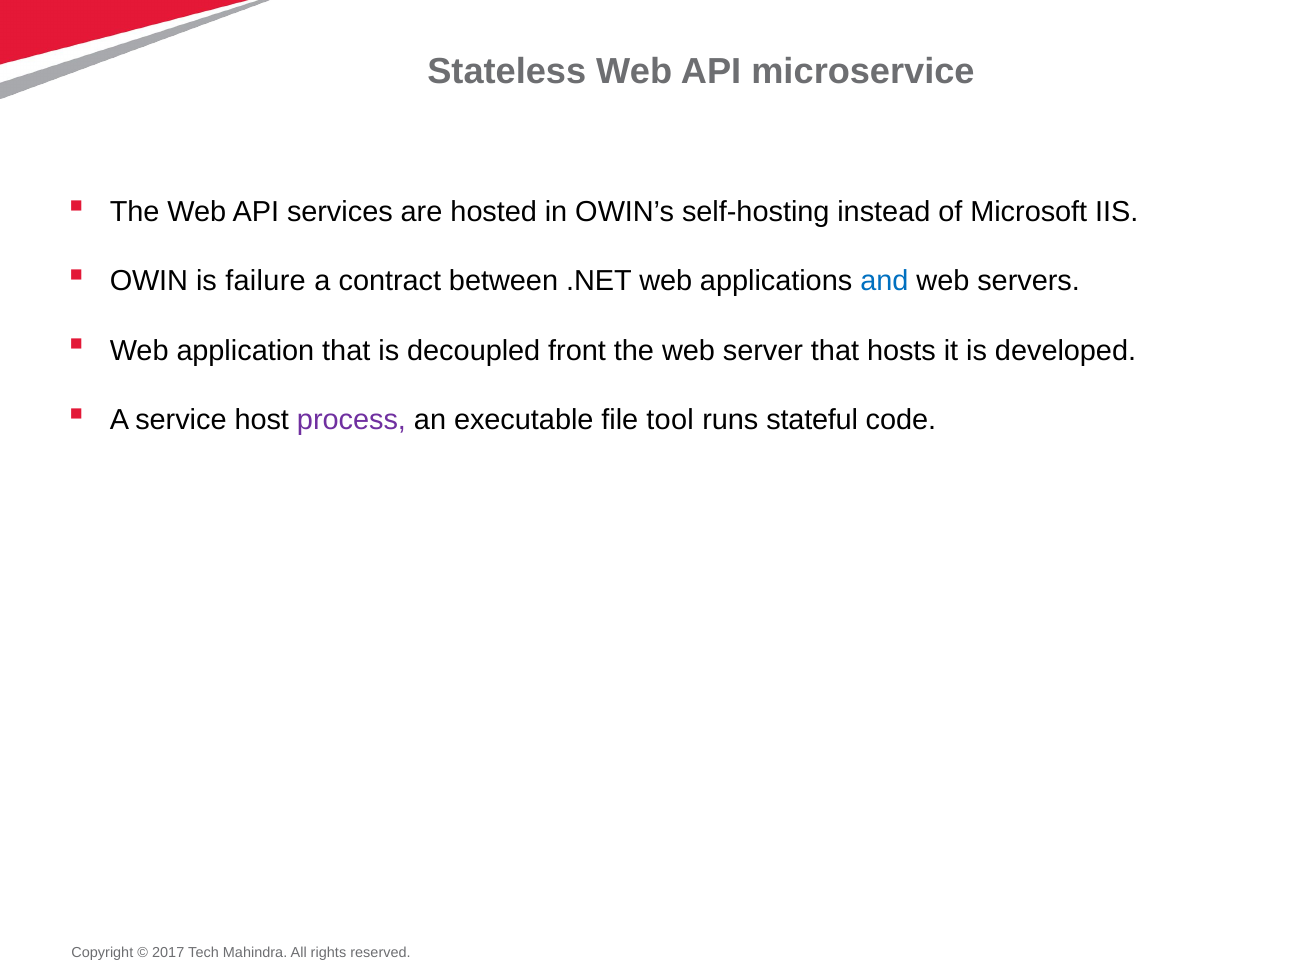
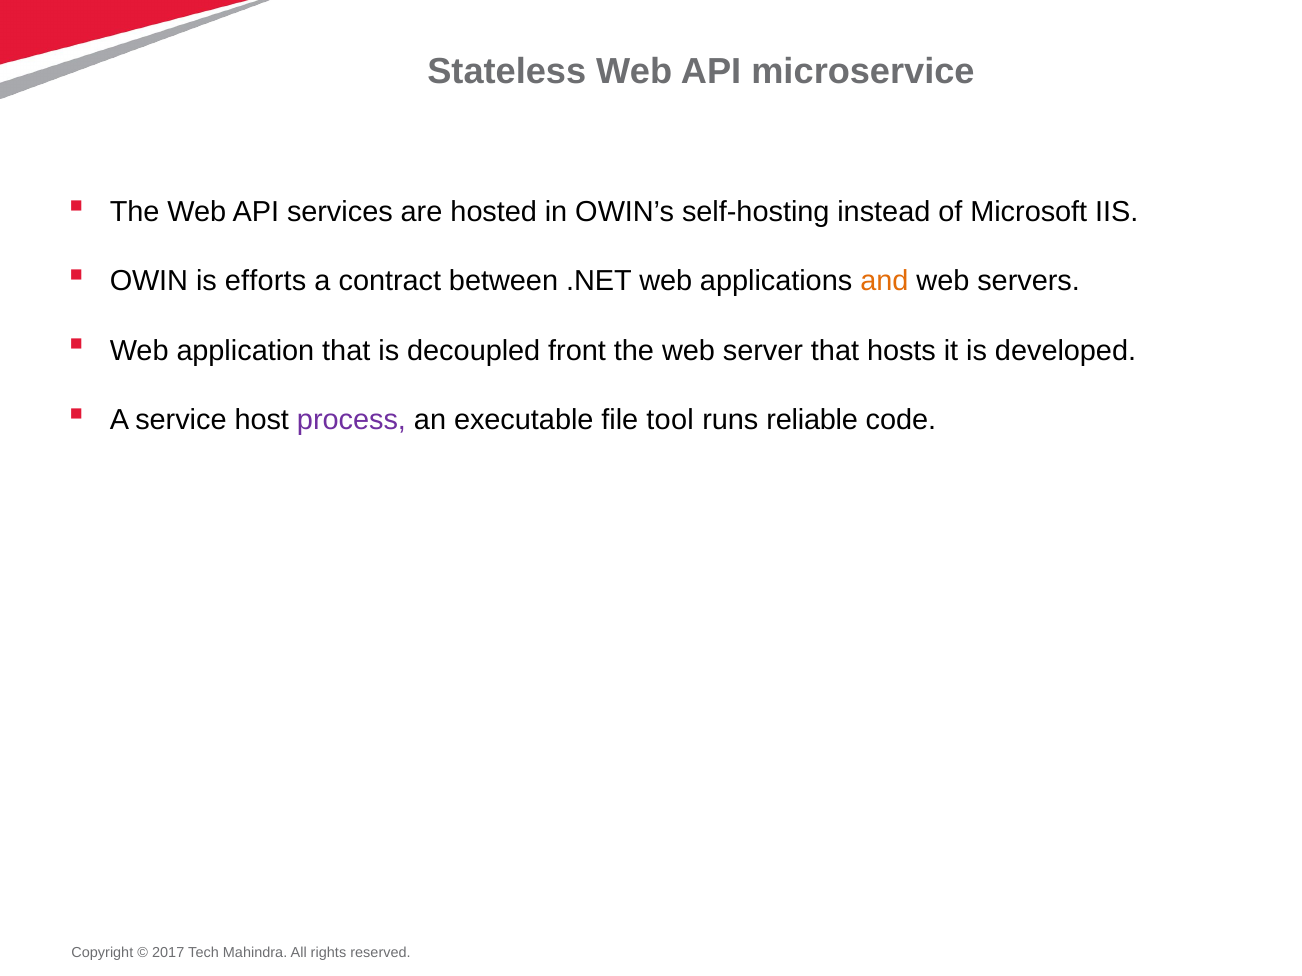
failure: failure -> efforts
and colour: blue -> orange
stateful: stateful -> reliable
